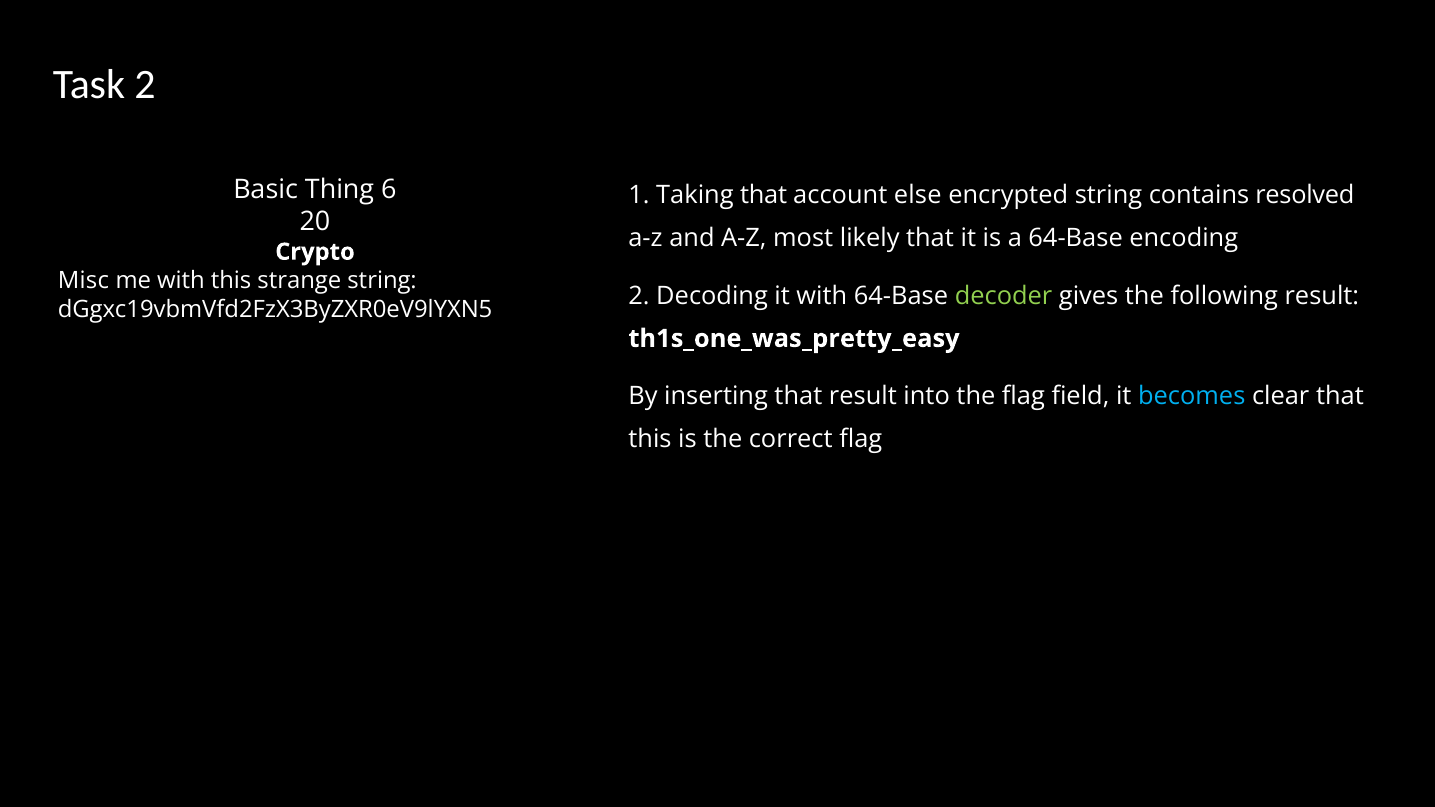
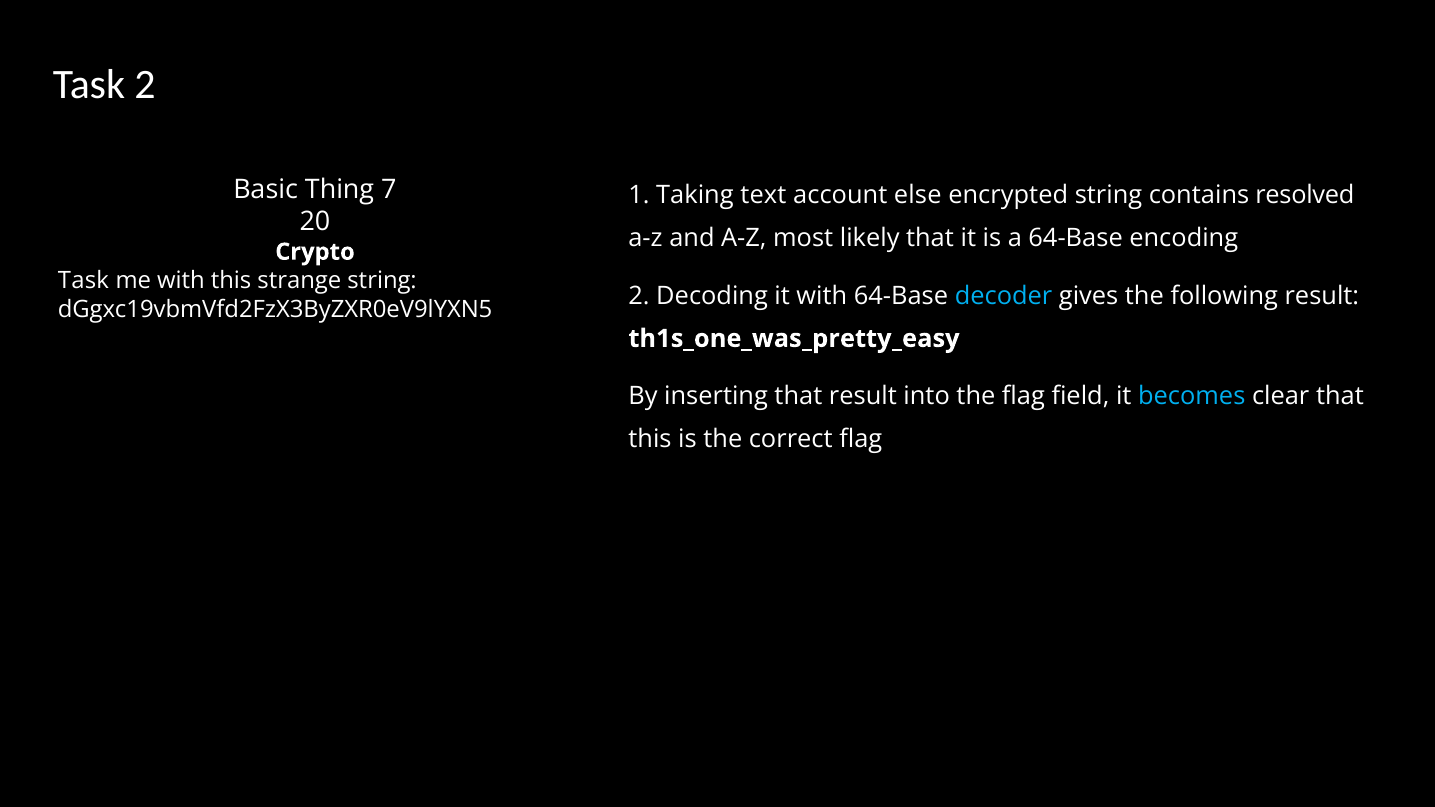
6: 6 -> 7
Taking that: that -> text
Misc at (83, 281): Misc -> Task
decoder colour: light green -> light blue
